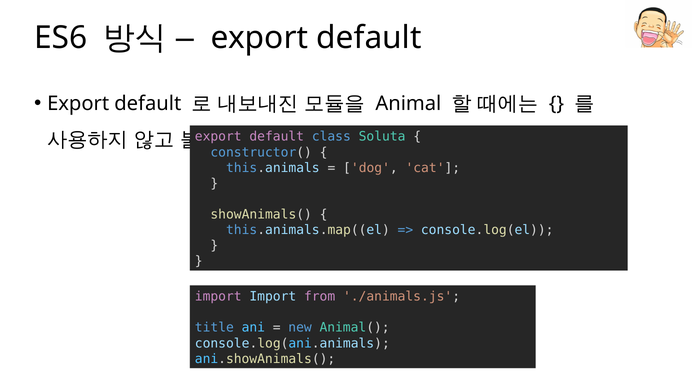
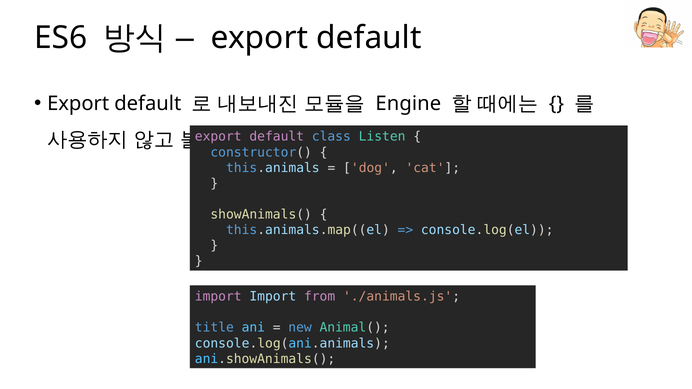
Animal: Animal -> Engine
Soluta: Soluta -> Listen
